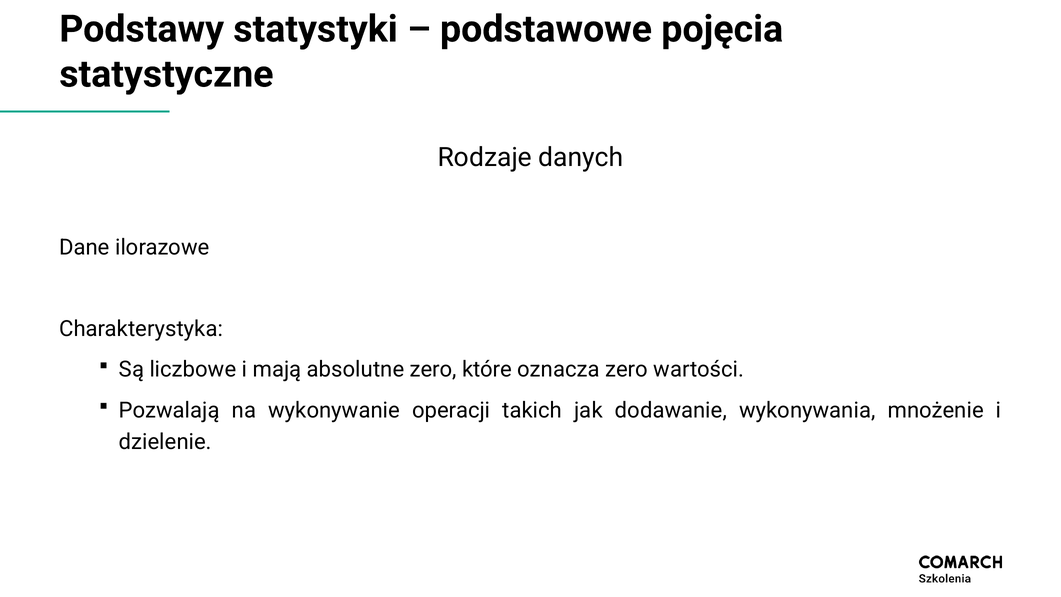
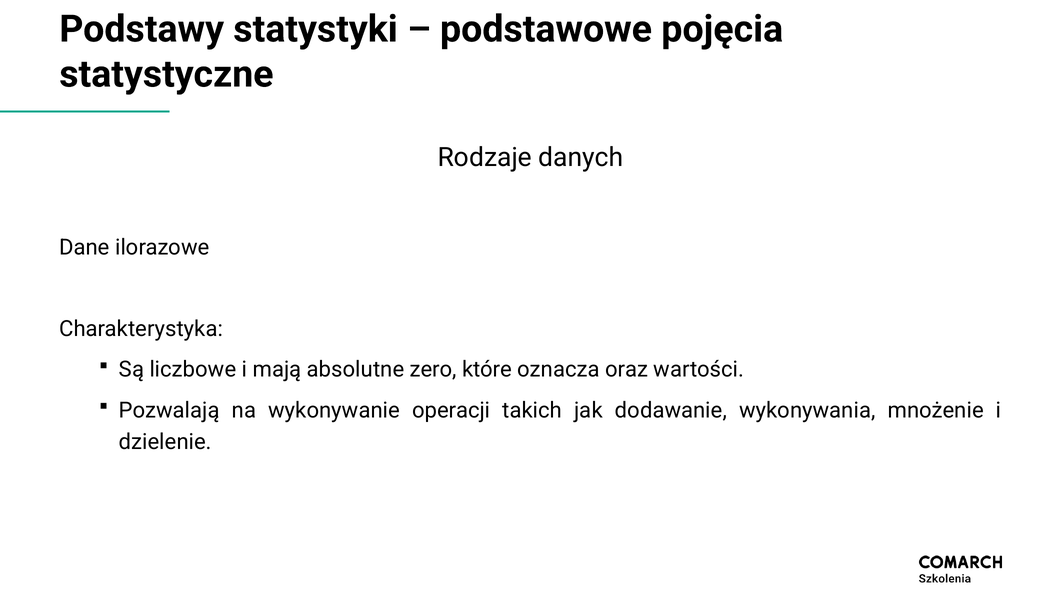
oznacza zero: zero -> oraz
